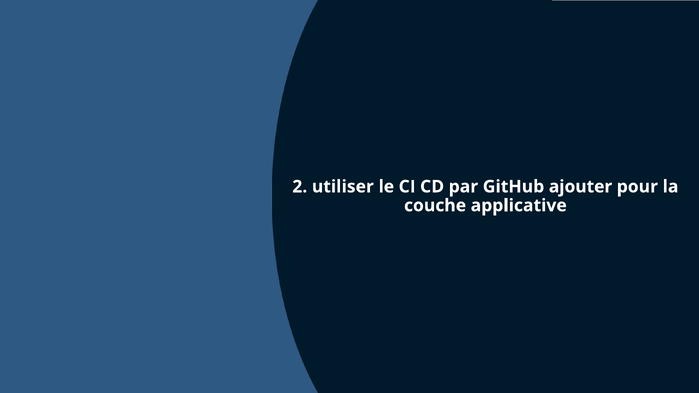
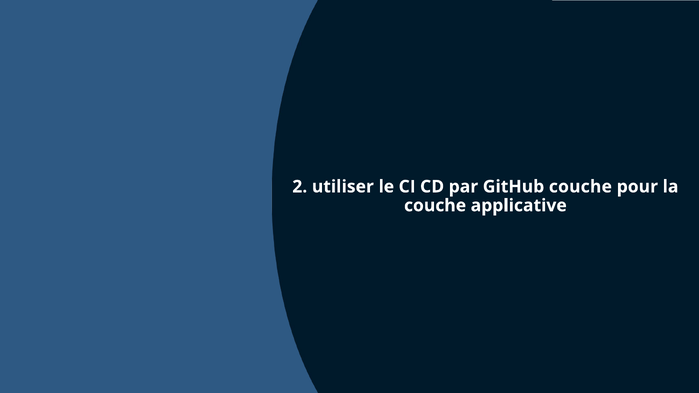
GitHub ajouter: ajouter -> couche
